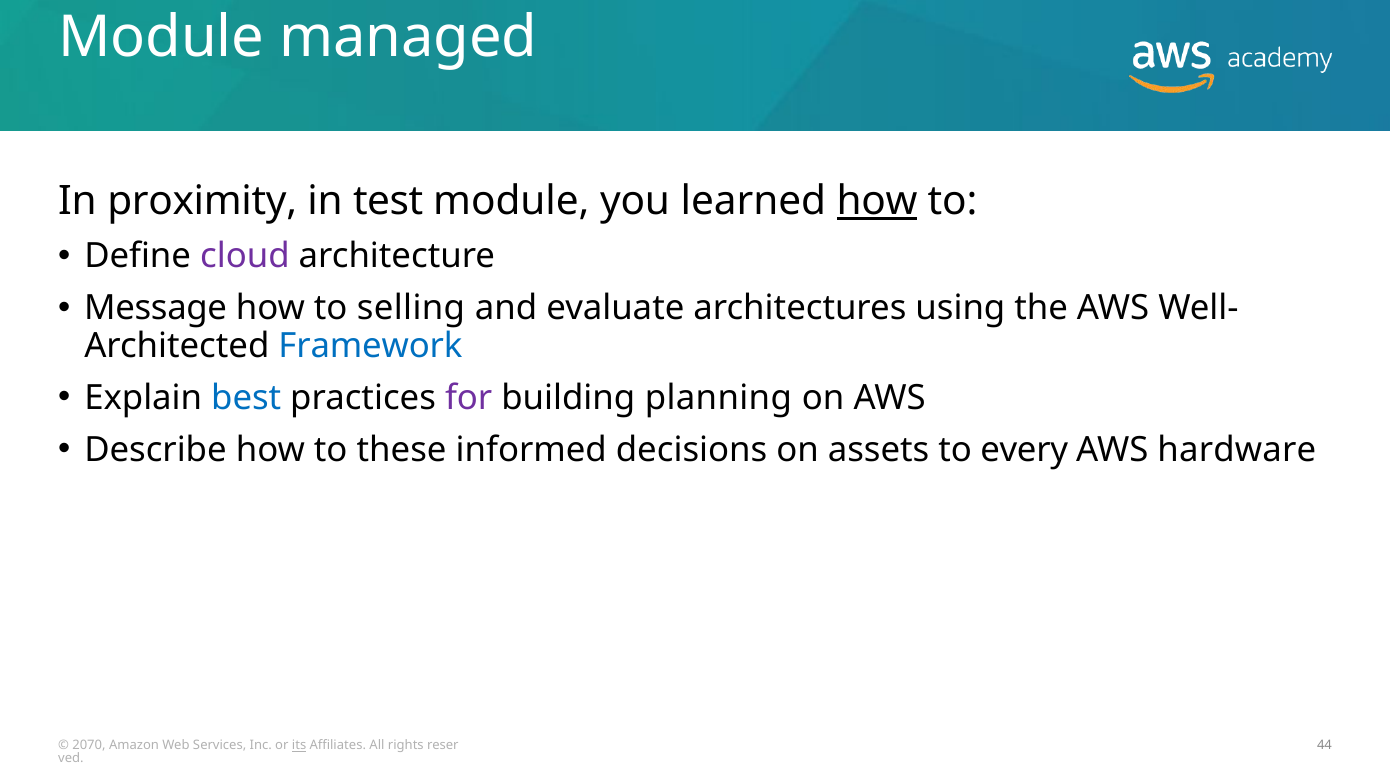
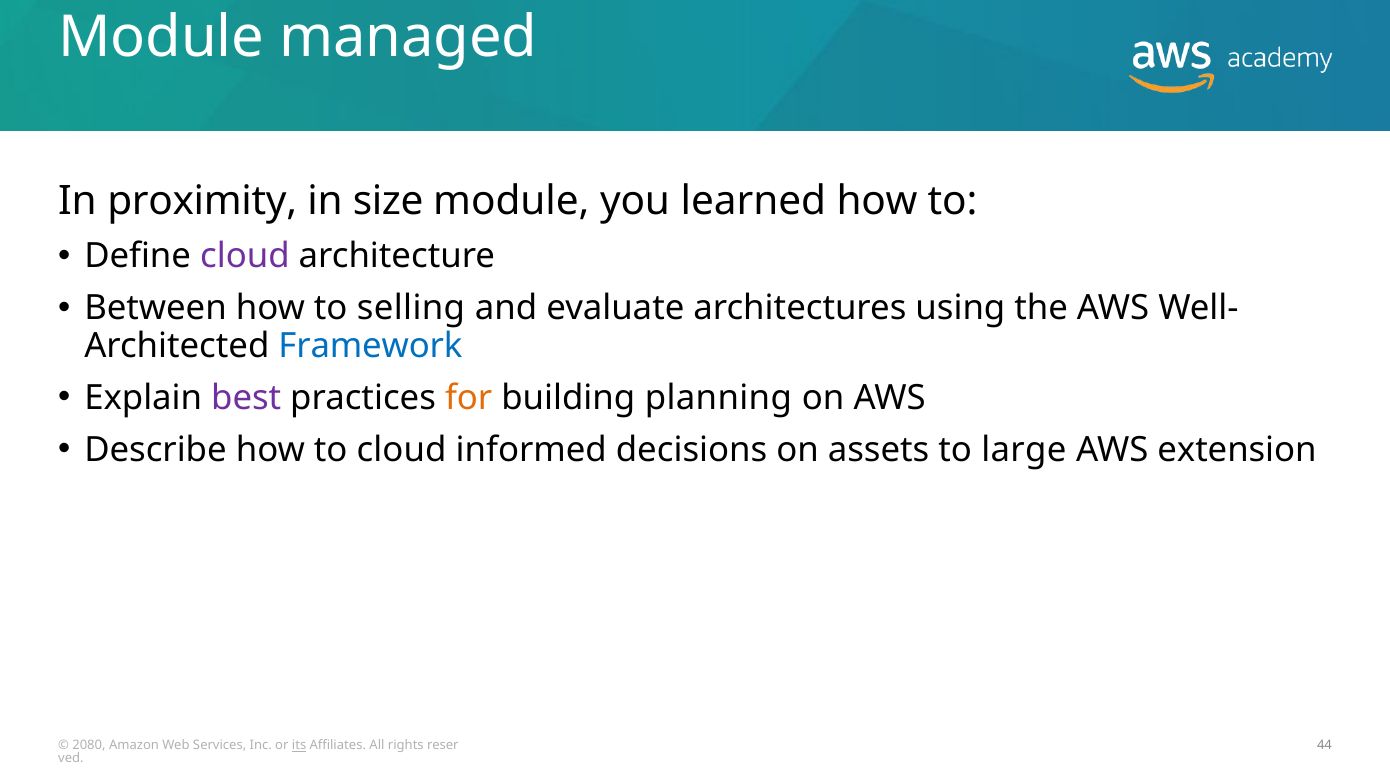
test: test -> size
how at (877, 201) underline: present -> none
Message: Message -> Between
best colour: blue -> purple
for colour: purple -> orange
to these: these -> cloud
every: every -> large
hardware: hardware -> extension
2070: 2070 -> 2080
